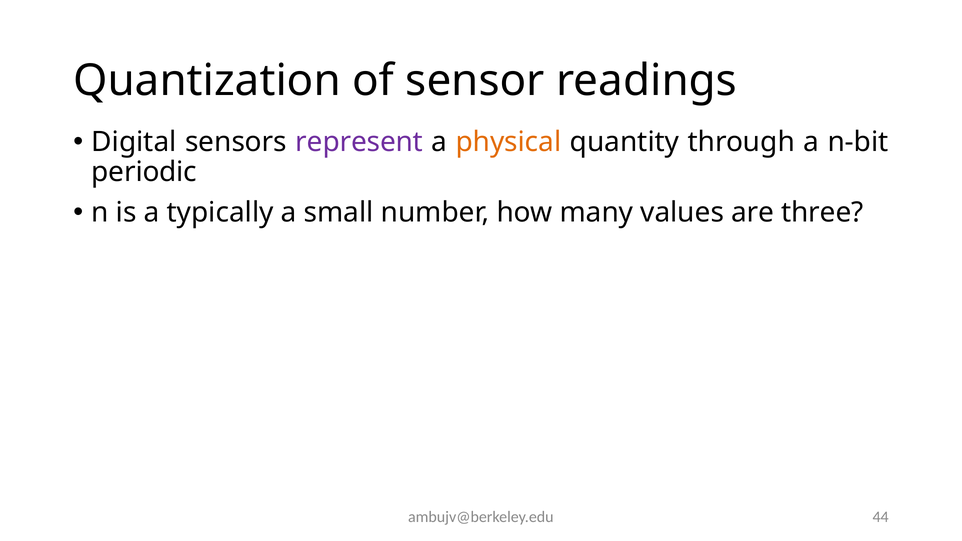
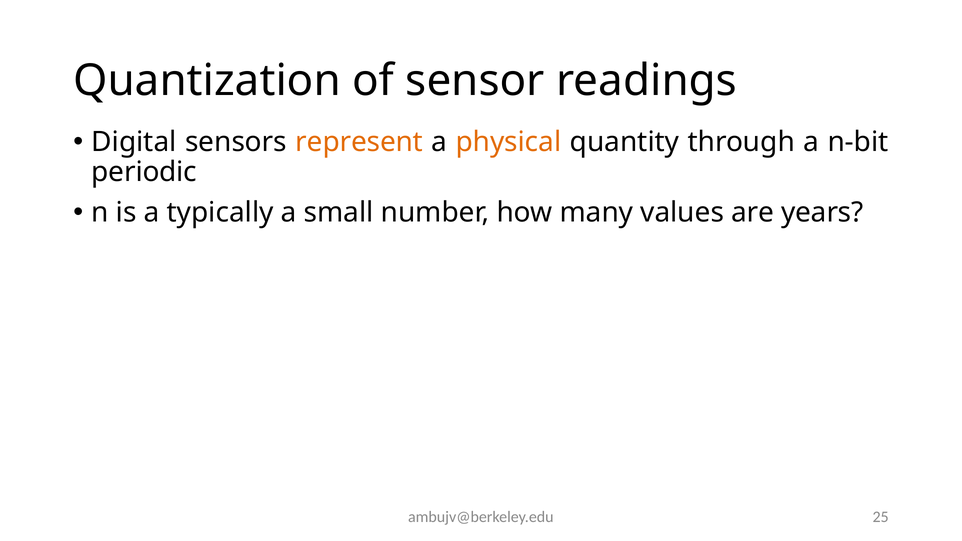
represent colour: purple -> orange
three: three -> years
44: 44 -> 25
